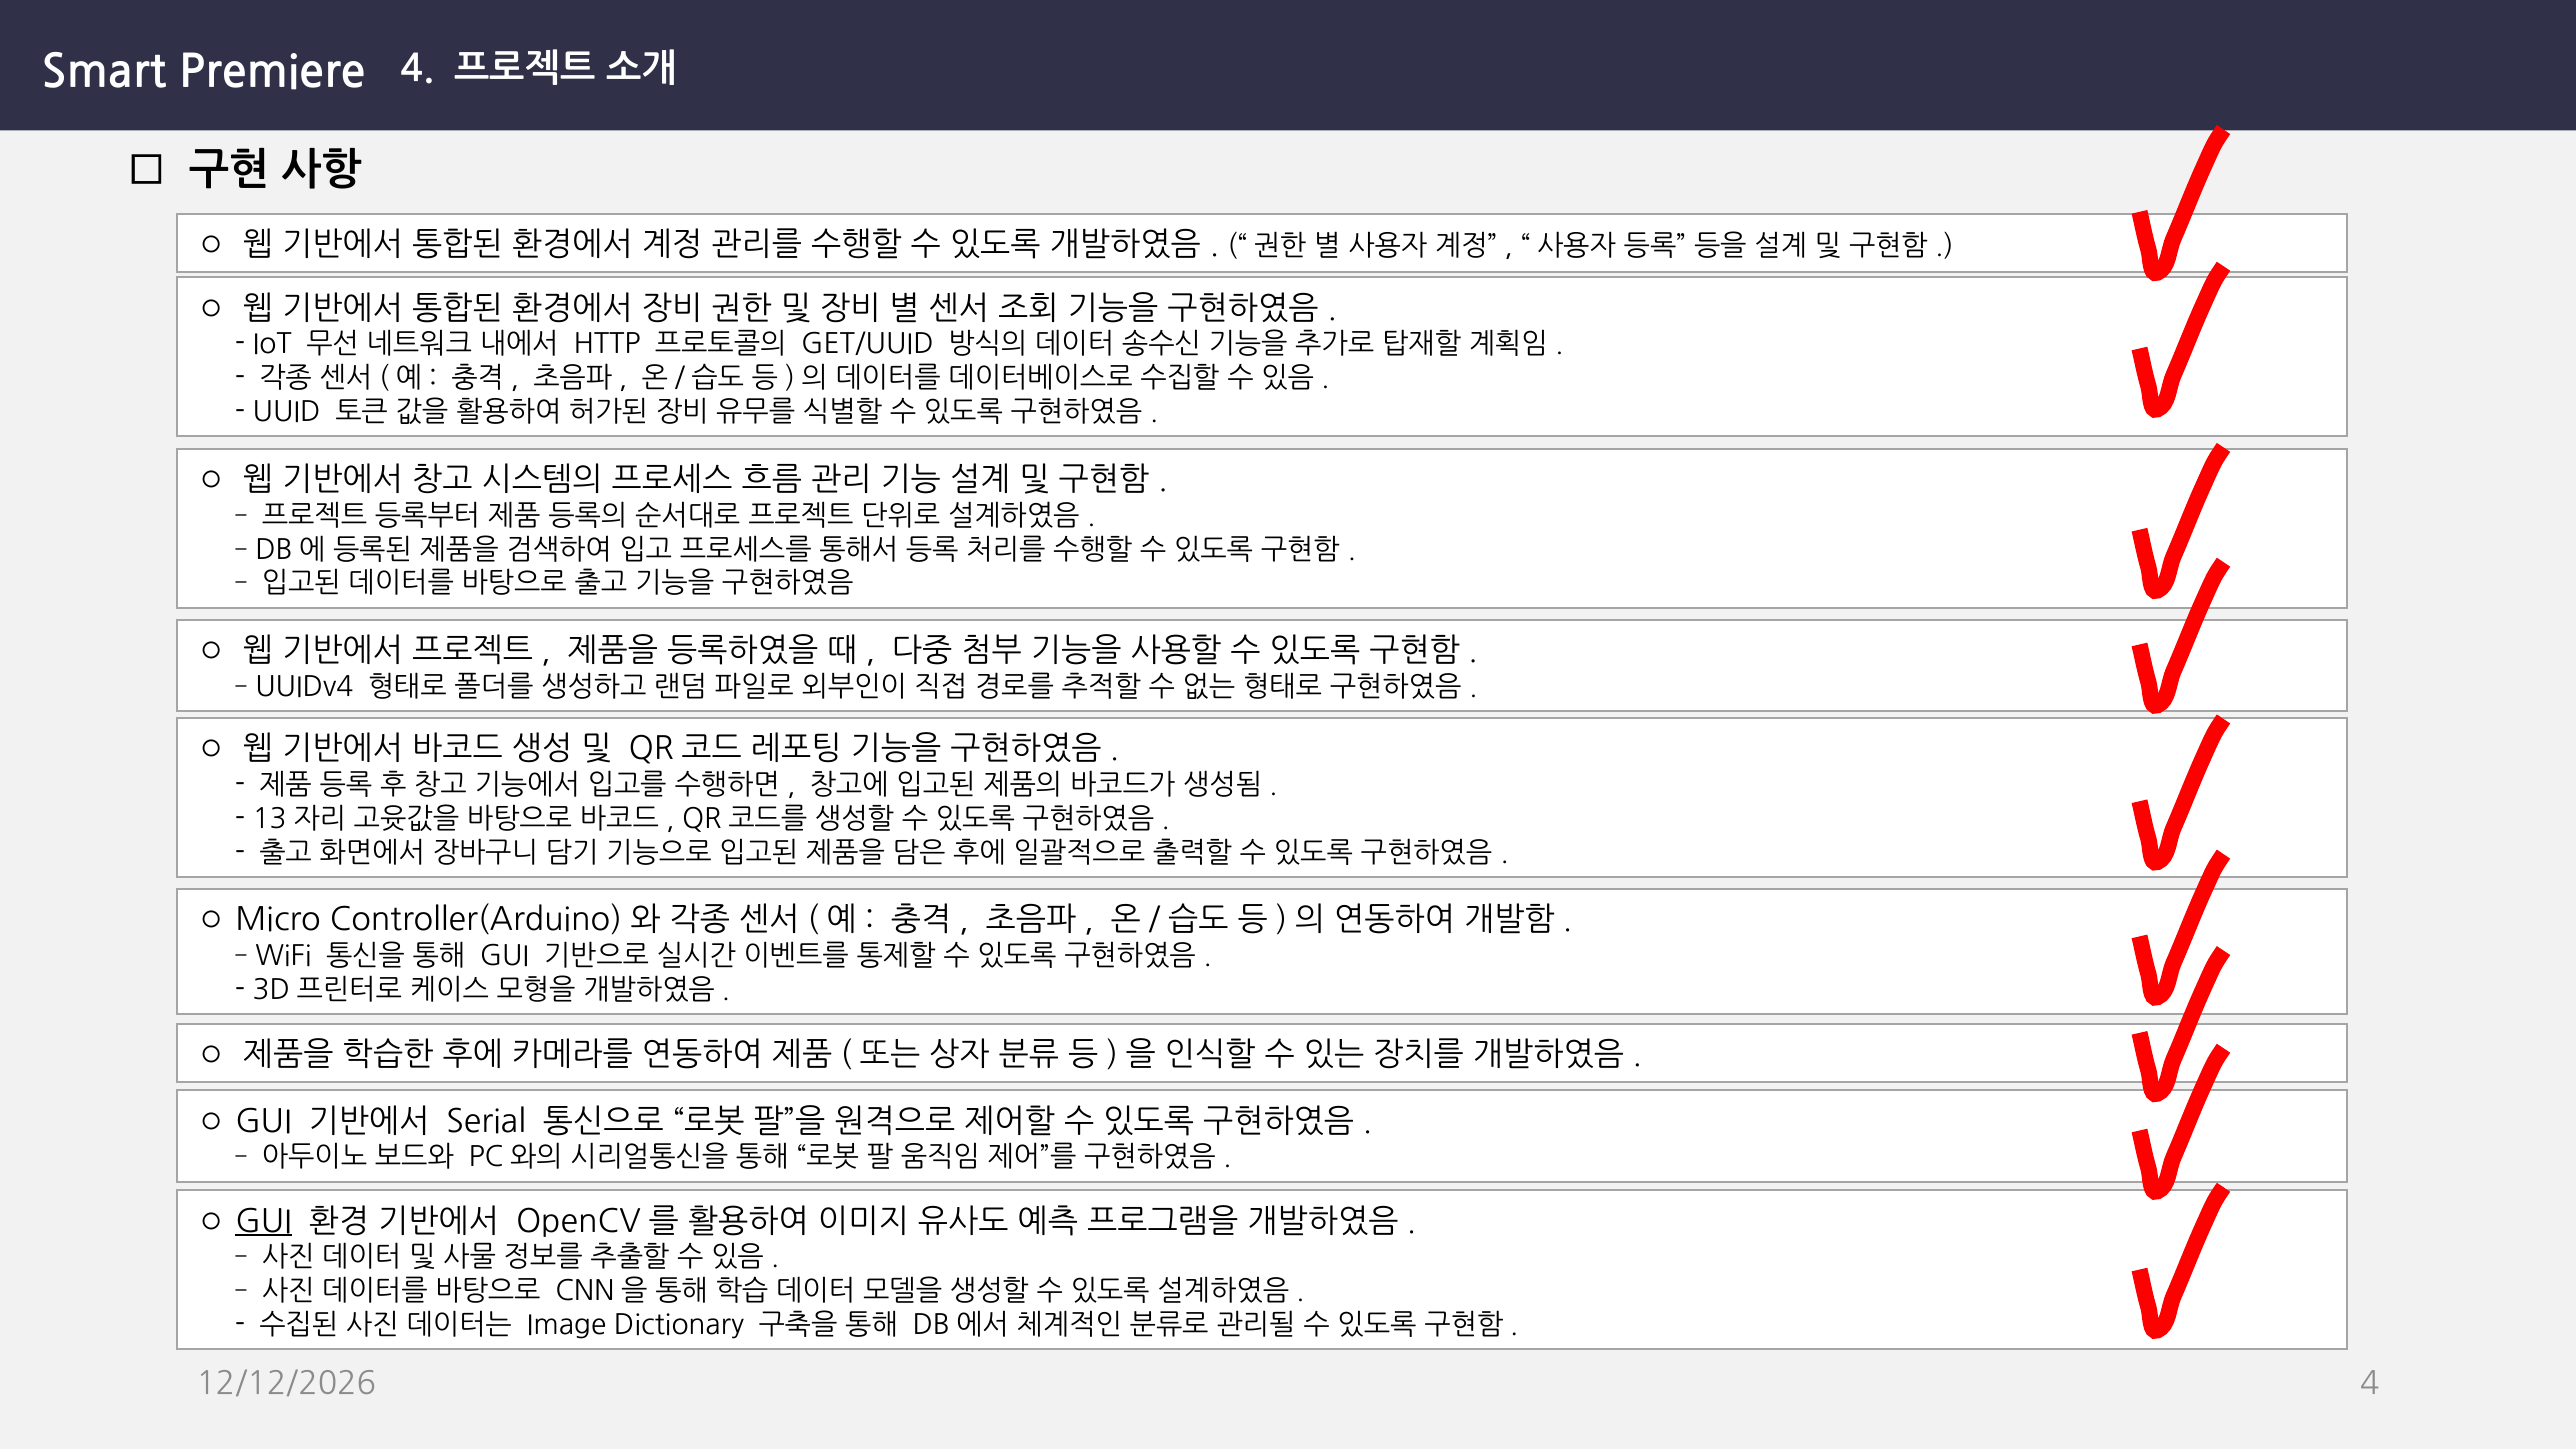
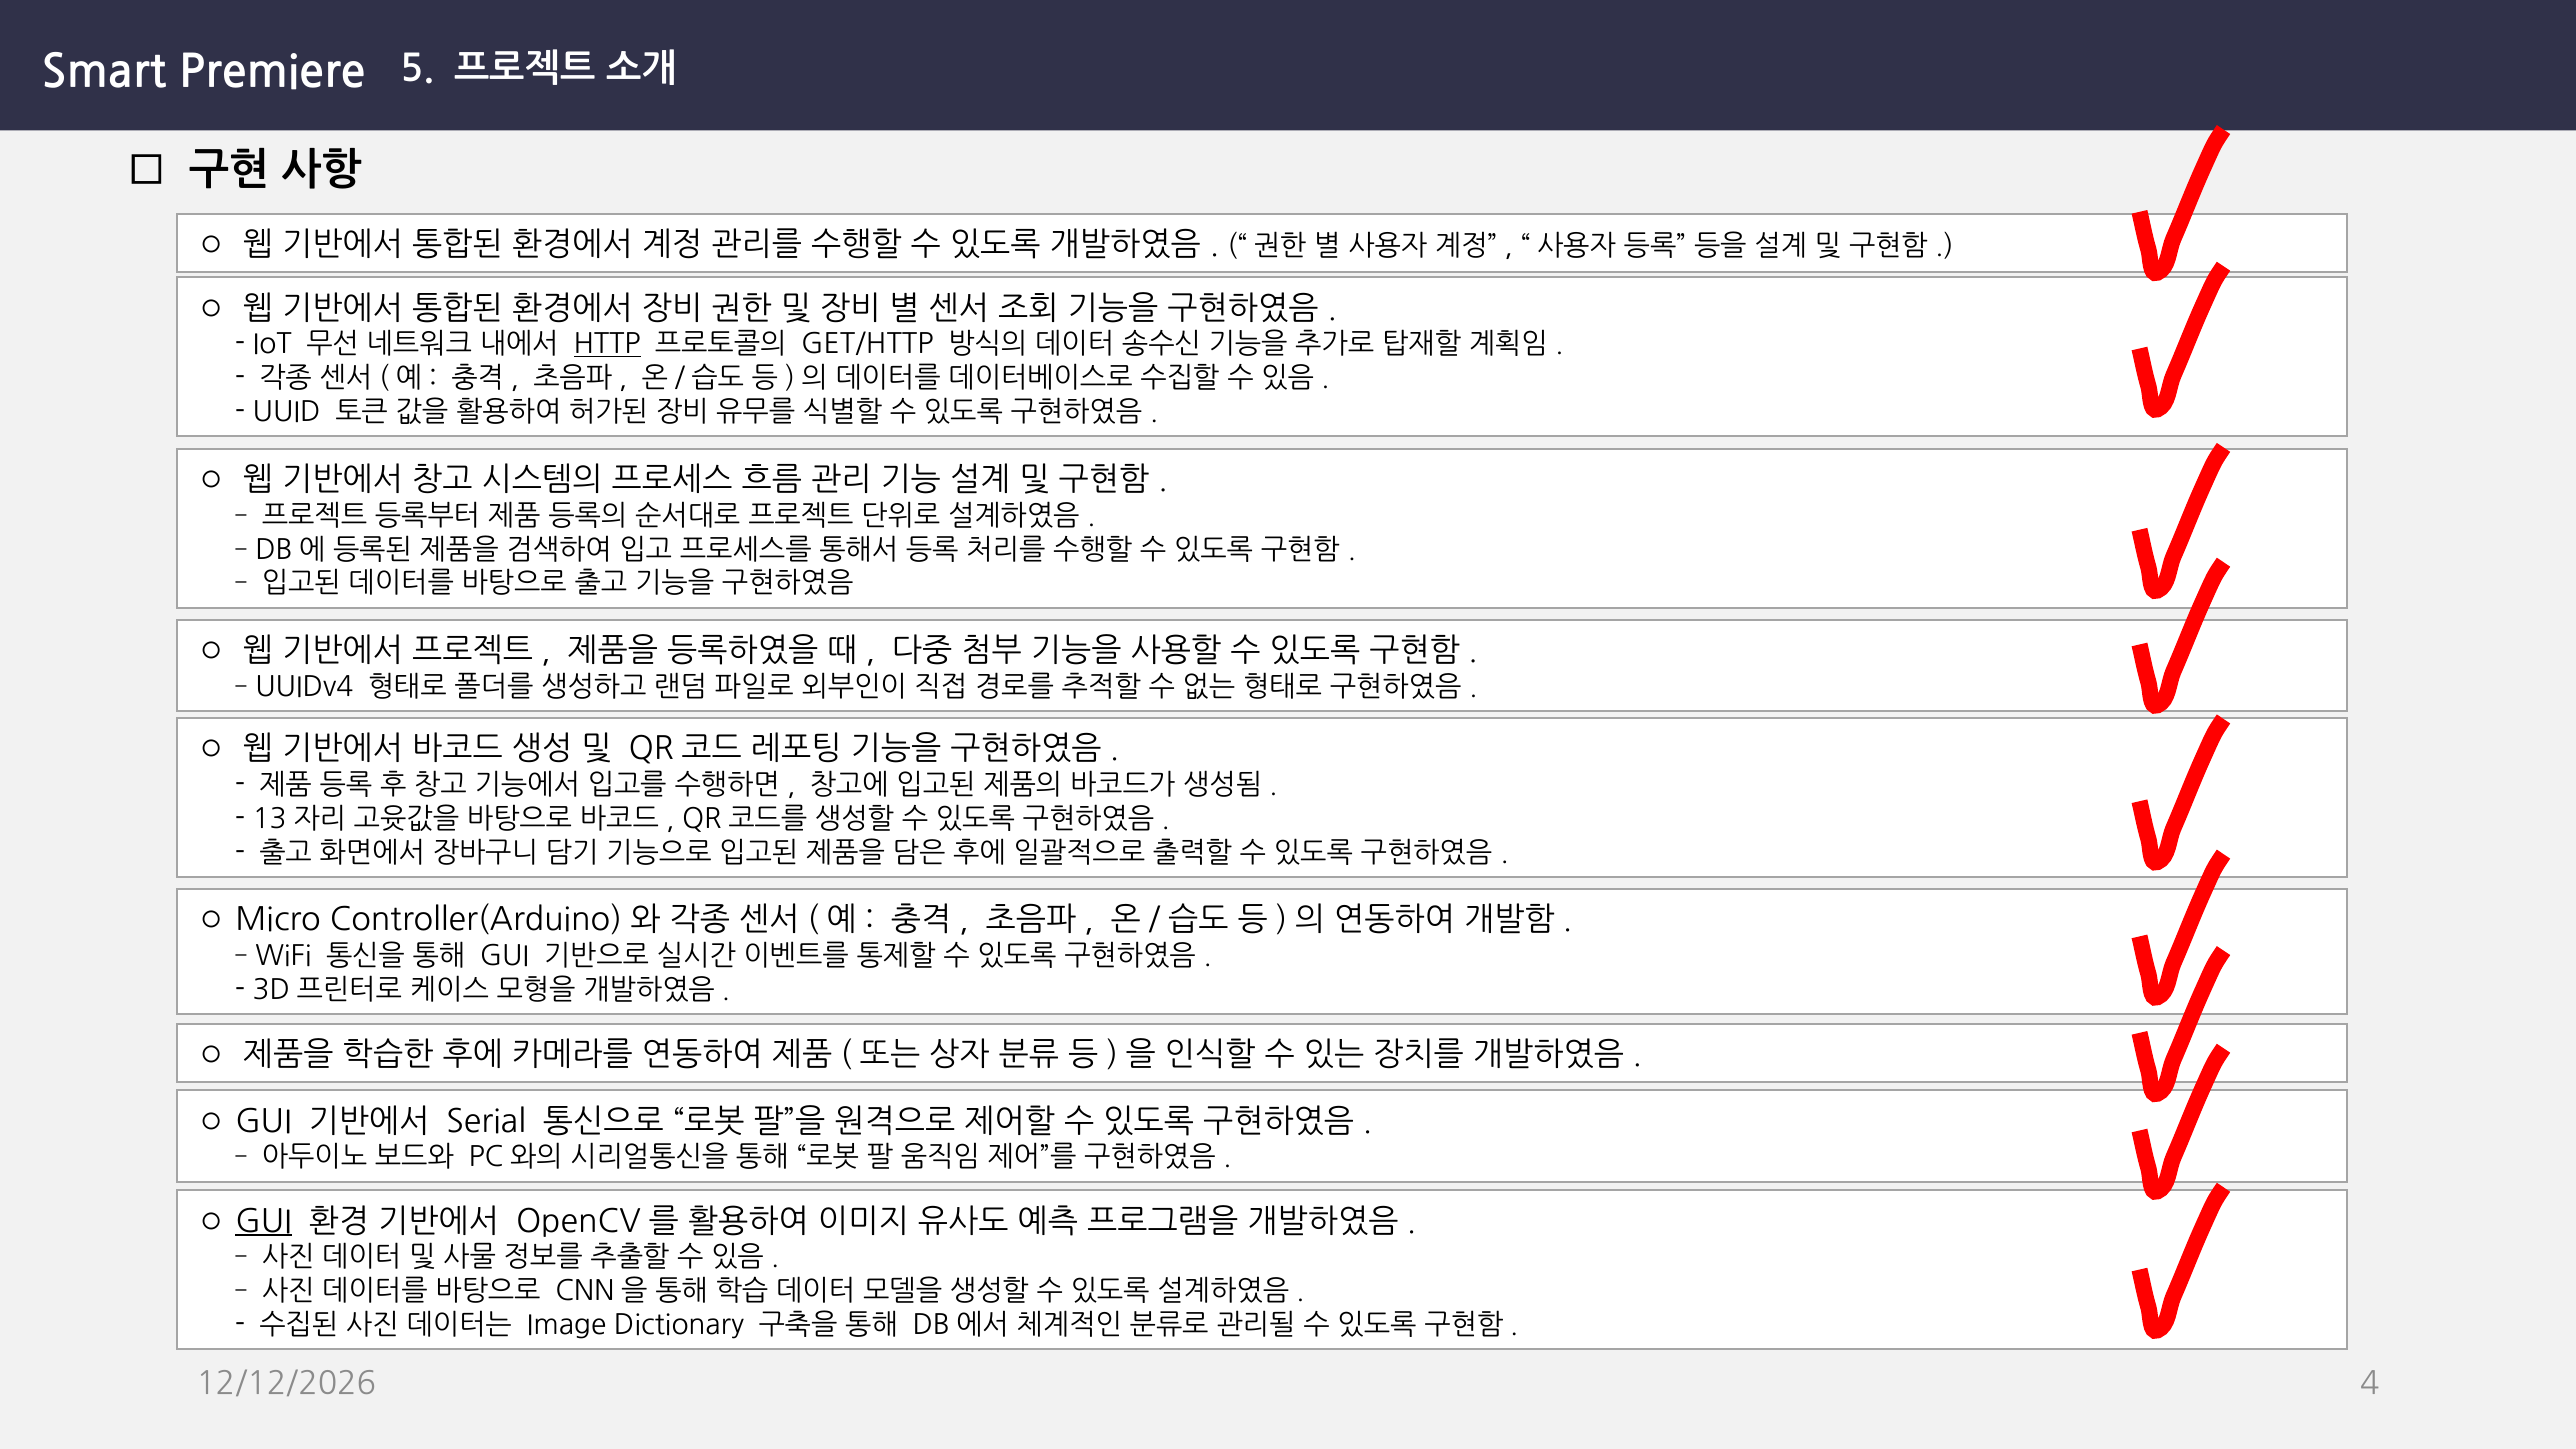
Premiere 4: 4 -> 5
HTTP underline: none -> present
GET/UUID: GET/UUID -> GET/HTTP
